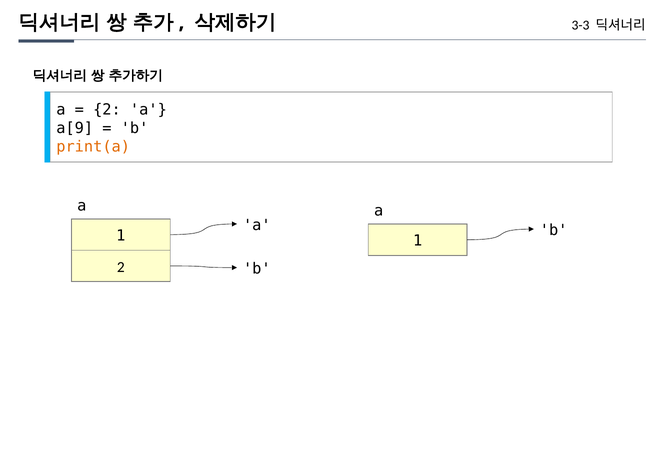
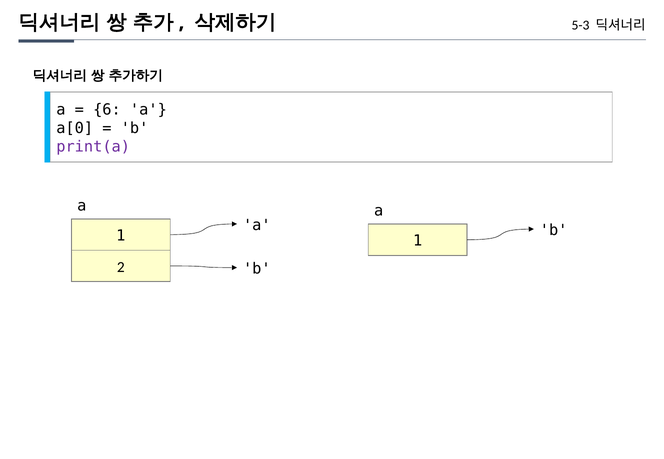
3-3: 3-3 -> 5-3
2 at (107, 110): 2 -> 6
a[9: a[9 -> a[0
print(a colour: orange -> purple
